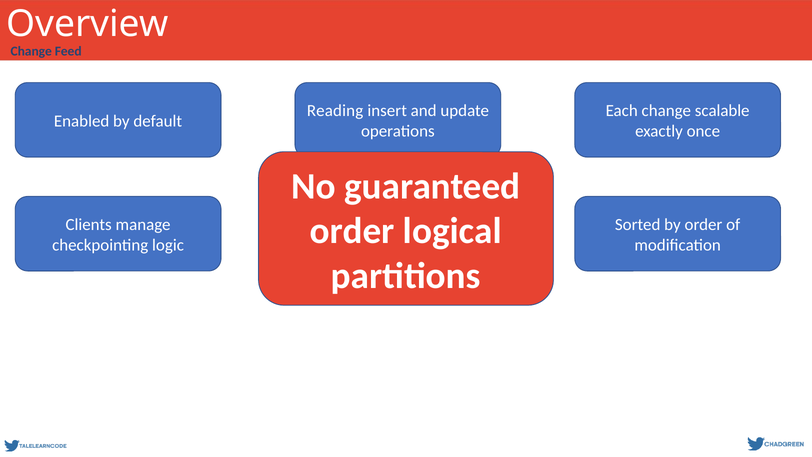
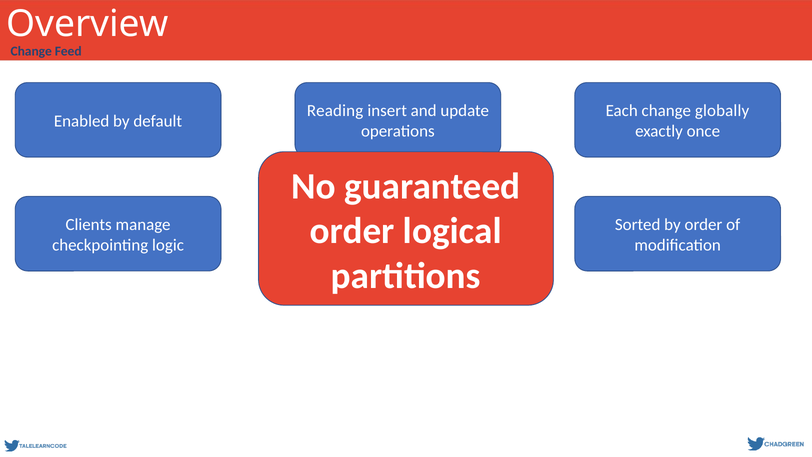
scalable: scalable -> globally
